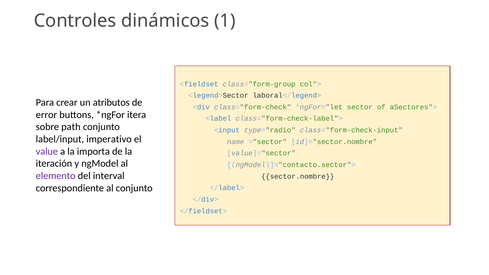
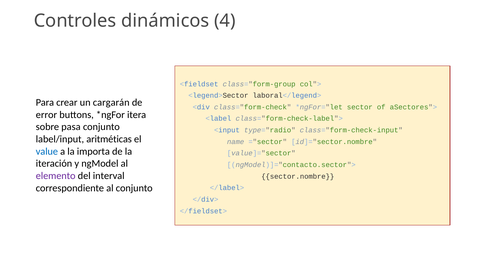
1: 1 -> 4
atributos: atributos -> cargarán
path: path -> pasa
imperativo: imperativo -> aritméticas
value colour: purple -> blue
